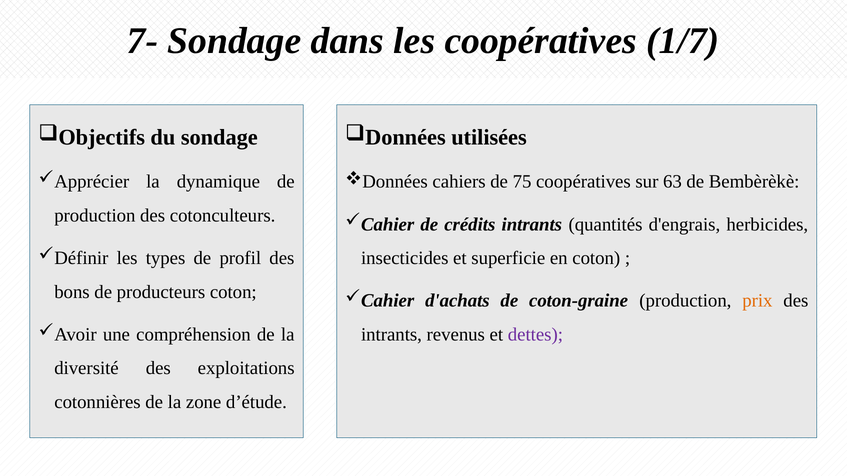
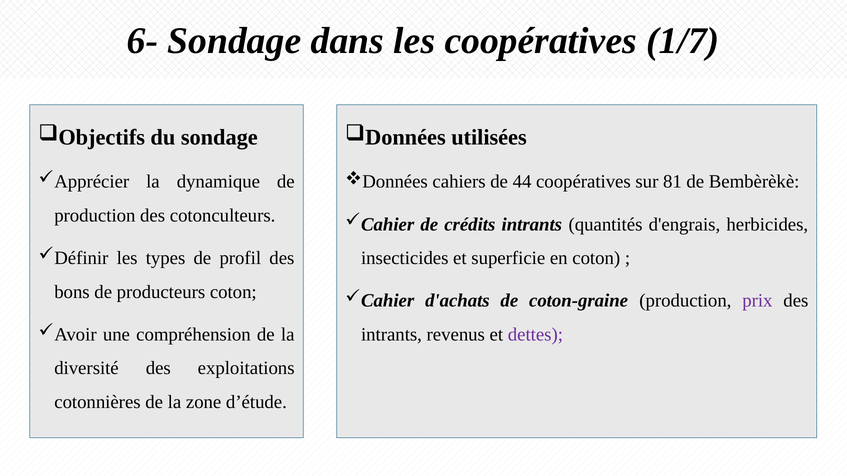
7-: 7- -> 6-
75: 75 -> 44
63: 63 -> 81
prix colour: orange -> purple
